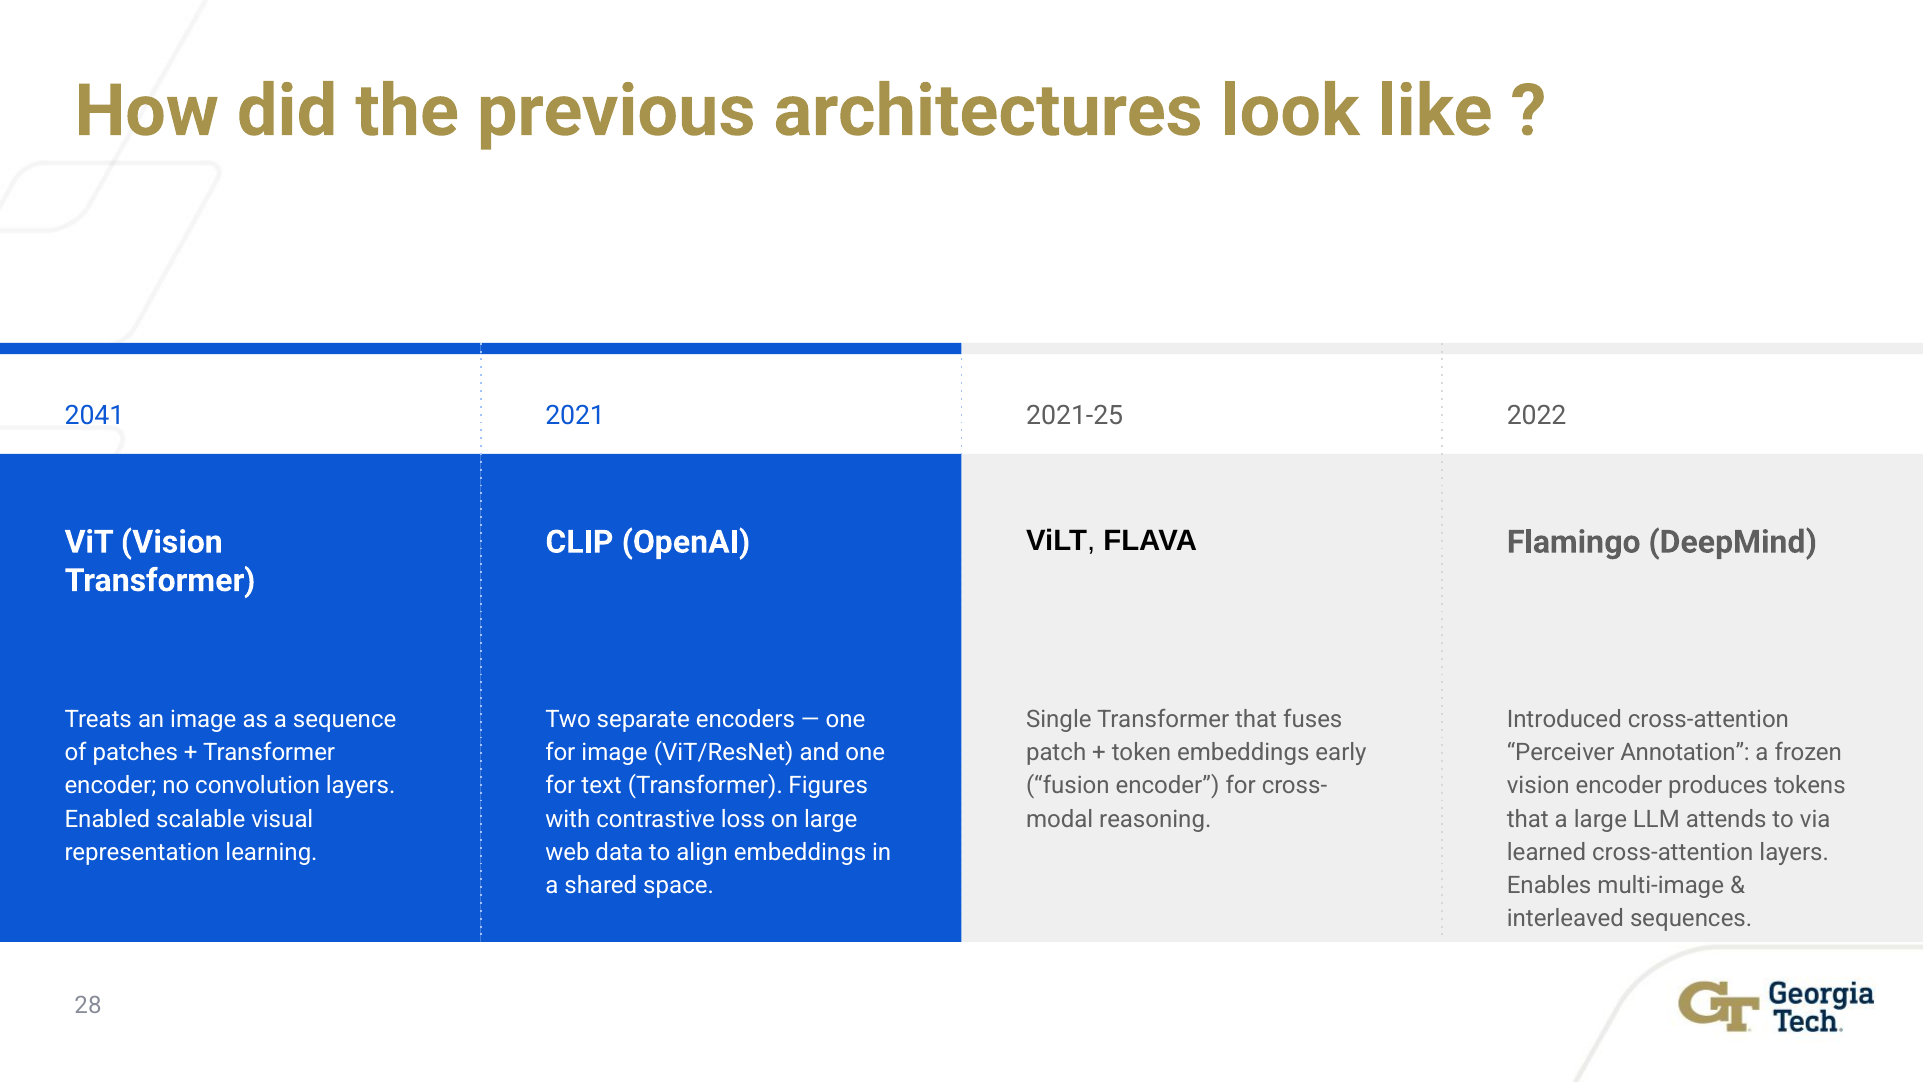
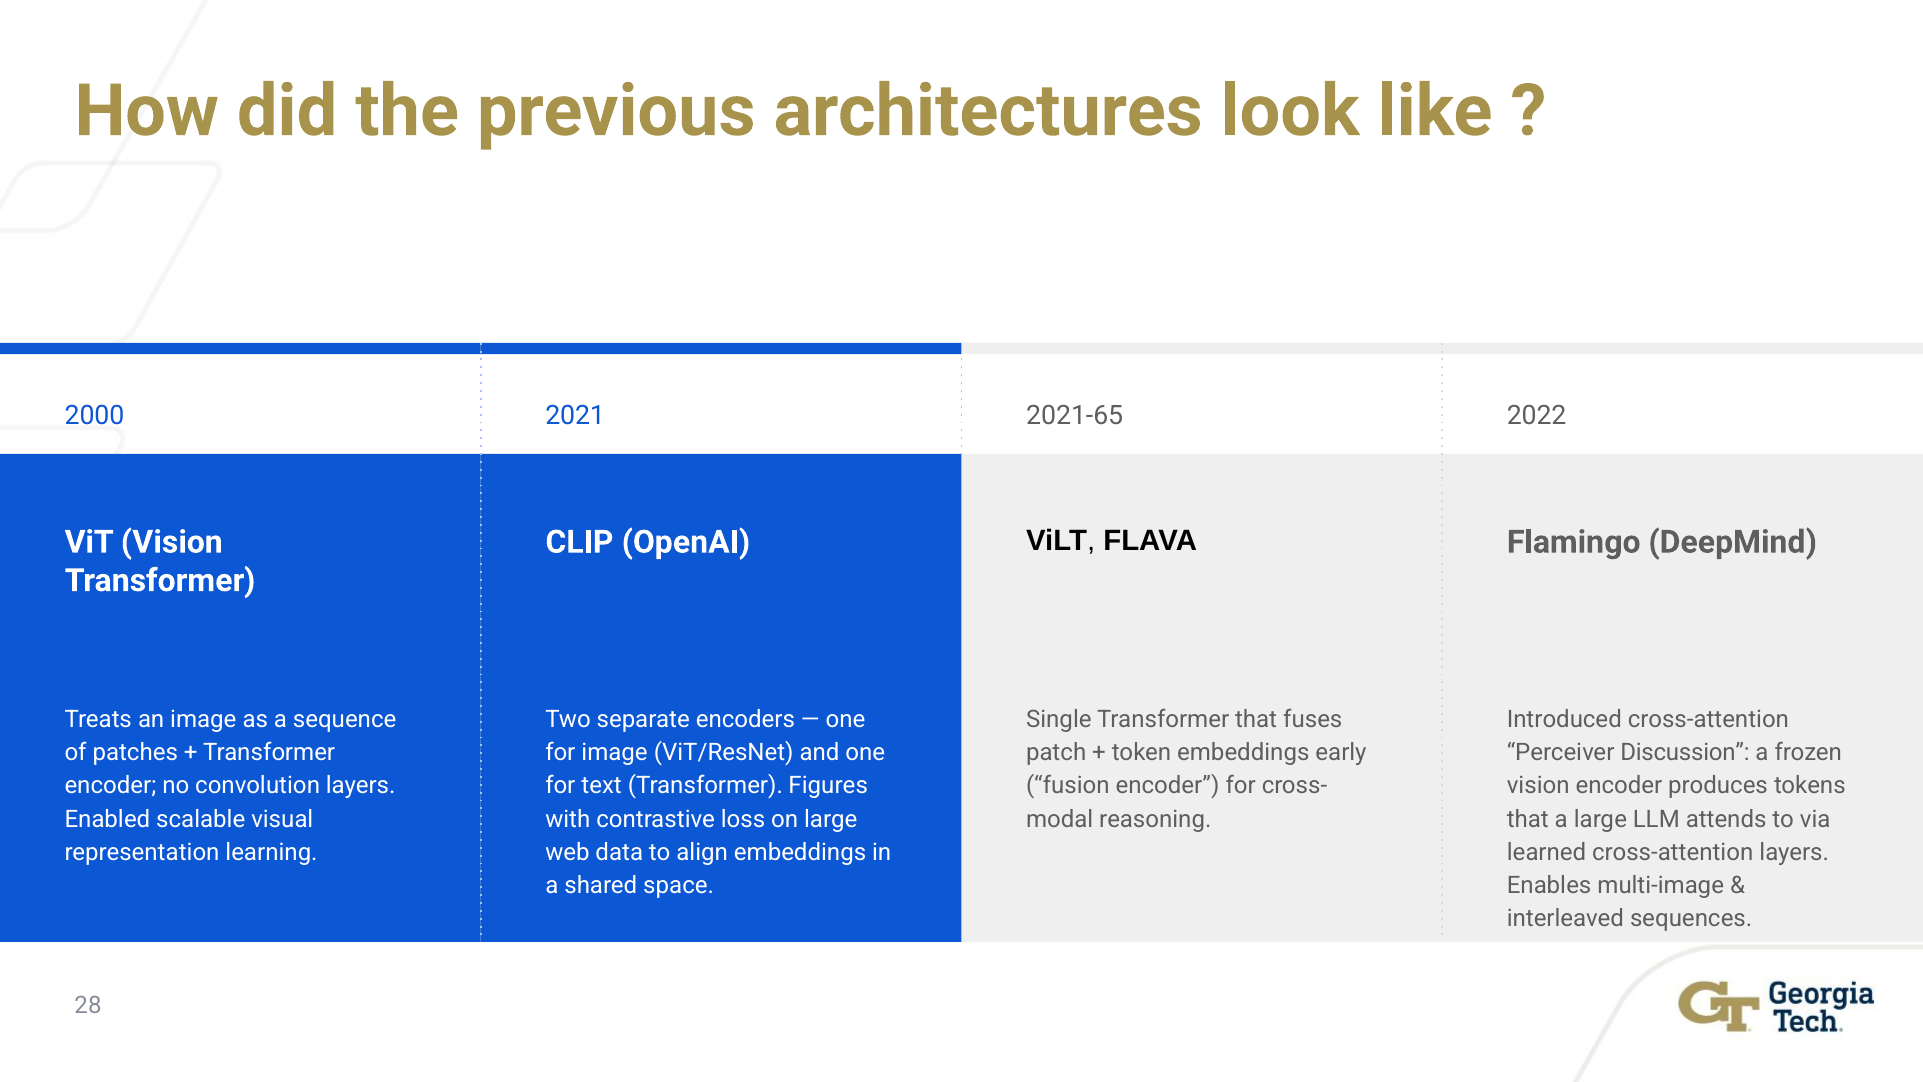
2041: 2041 -> 2000
2021-25: 2021-25 -> 2021-65
Annotation: Annotation -> Discussion
